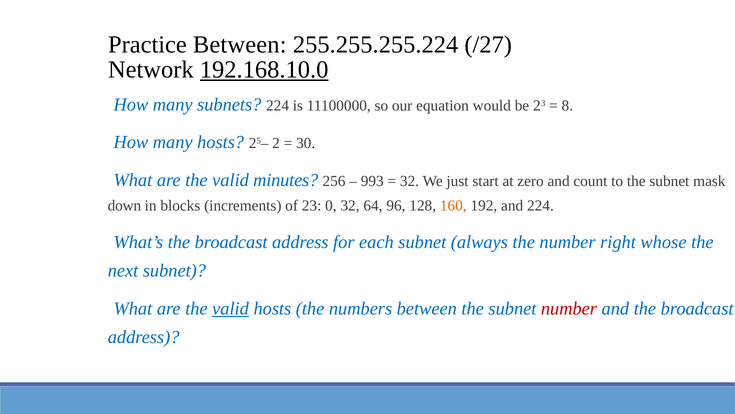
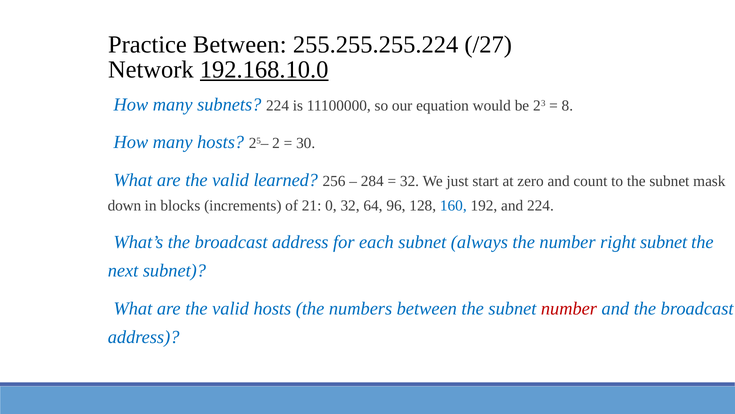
minutes: minutes -> learned
993: 993 -> 284
of 23: 23 -> 21
160 colour: orange -> blue
right whose: whose -> subnet
valid at (231, 308) underline: present -> none
